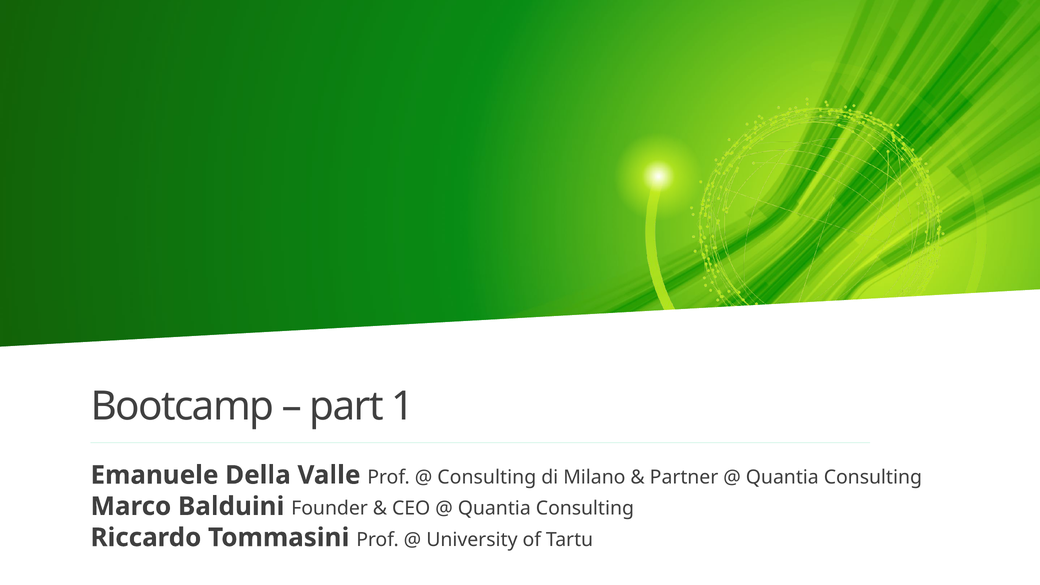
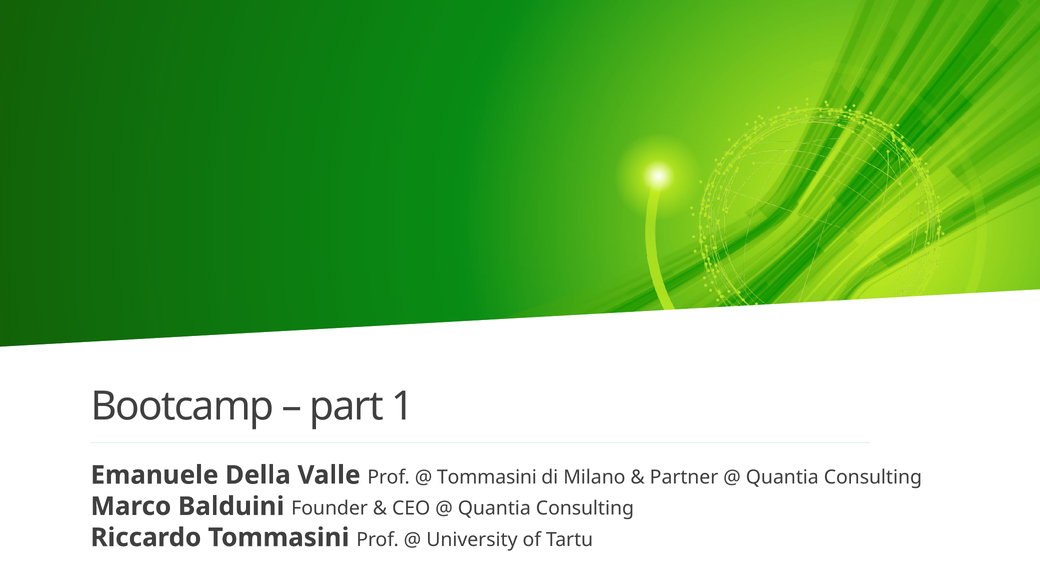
Consulting at (487, 477): Consulting -> Tommasini
